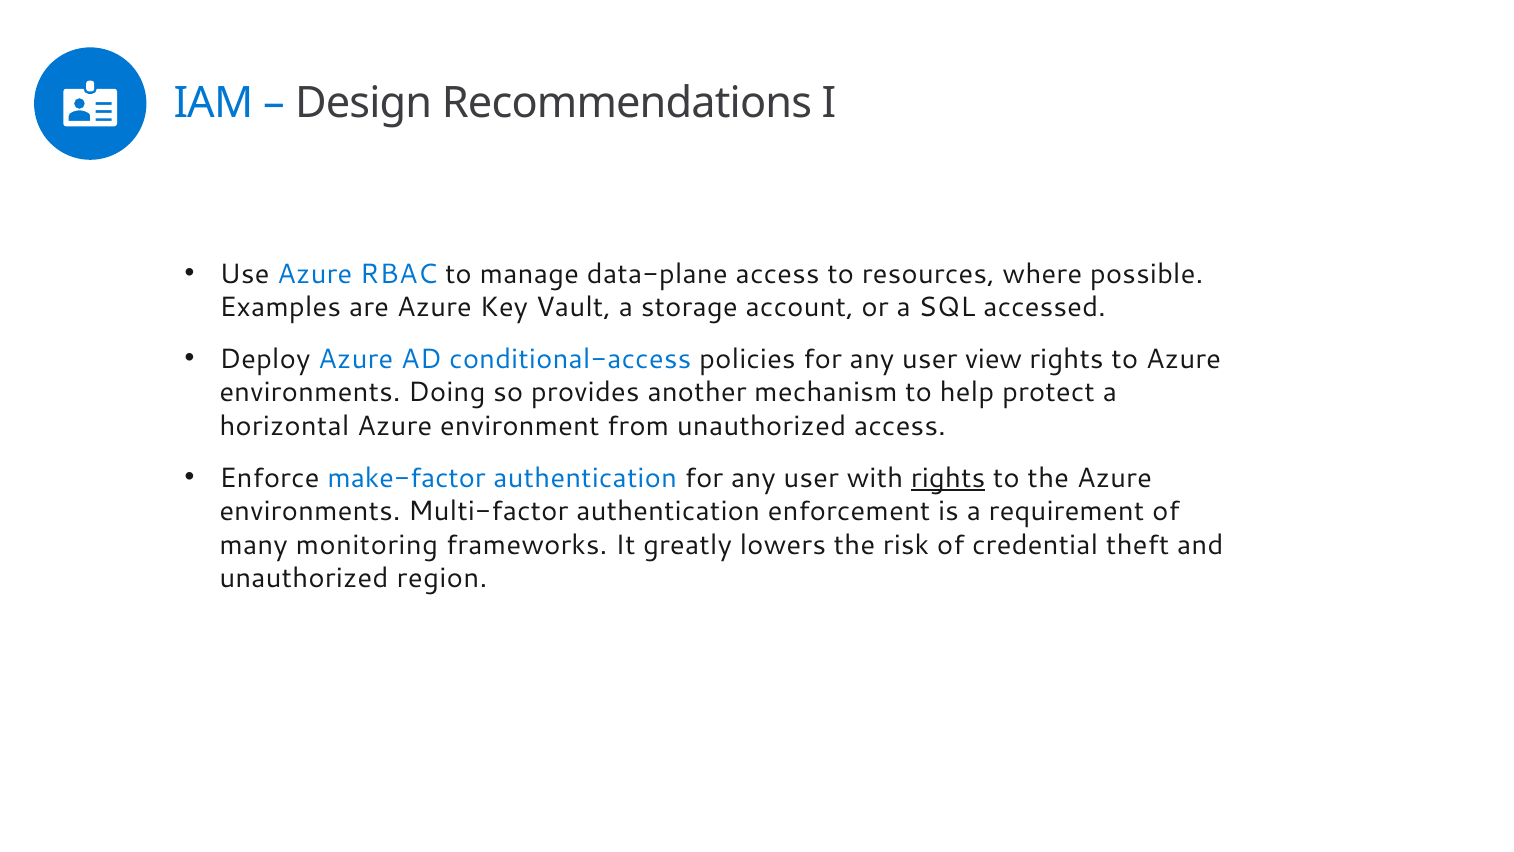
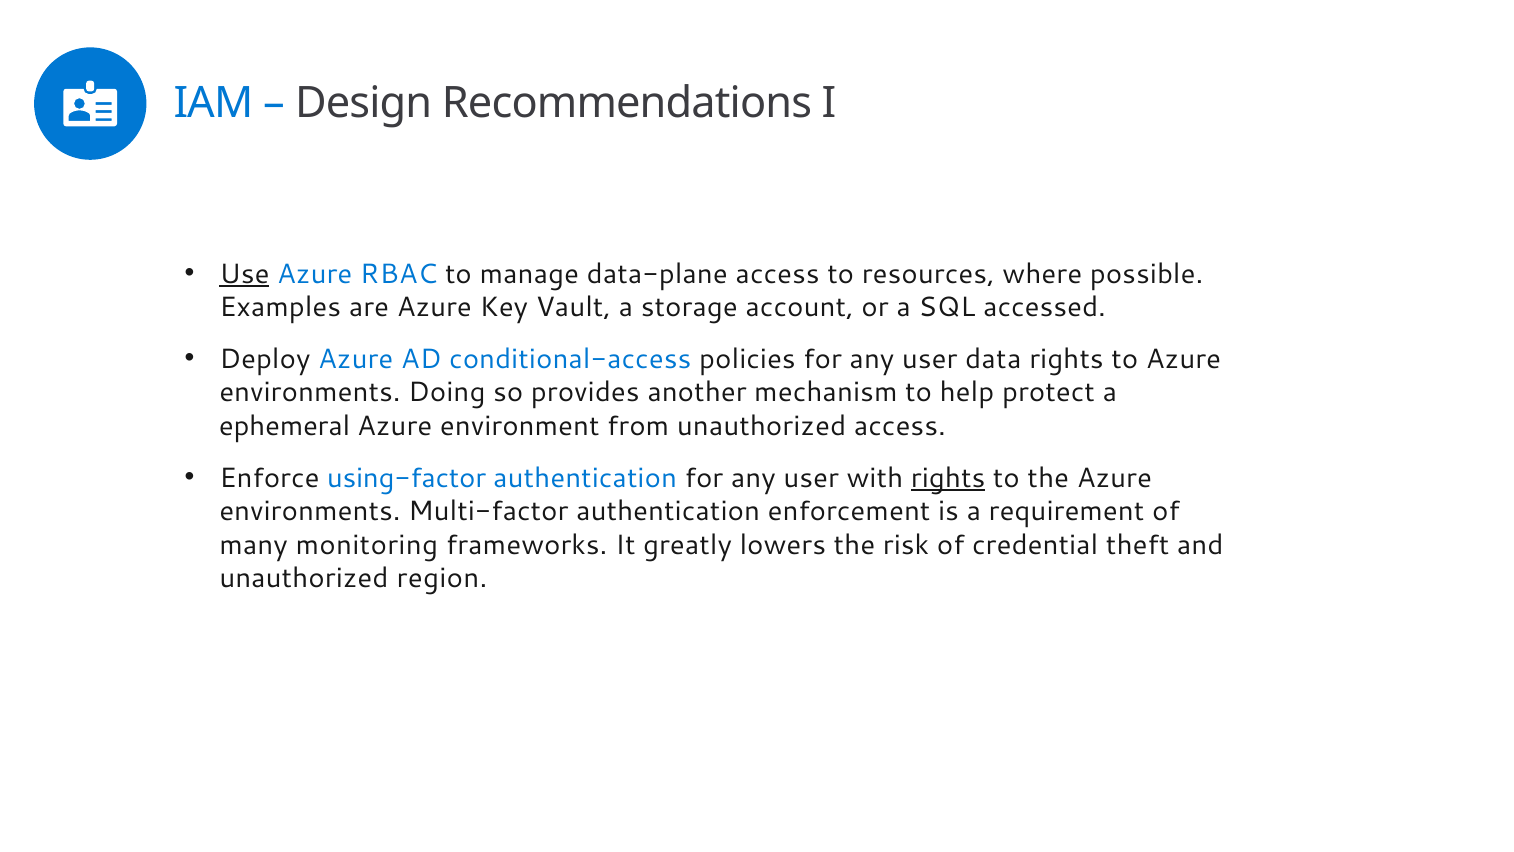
Use underline: none -> present
view: view -> data
horizontal: horizontal -> ephemeral
make-factor: make-factor -> using-factor
